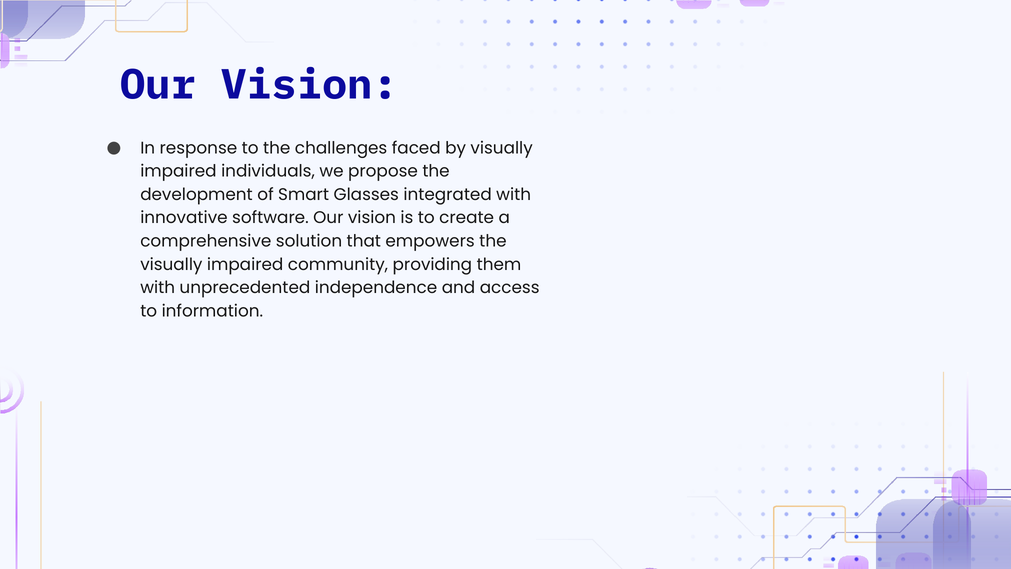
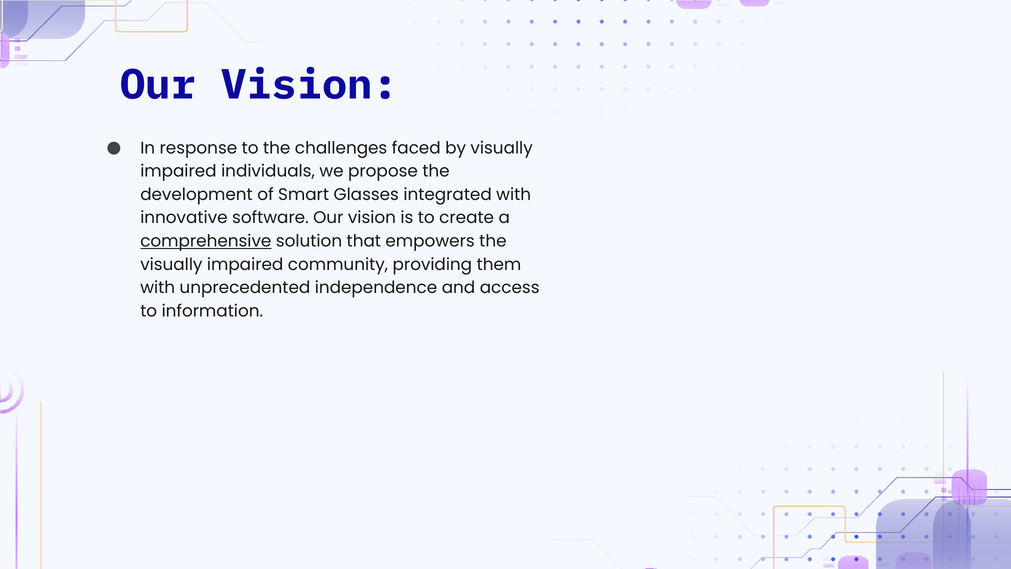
comprehensive underline: none -> present
